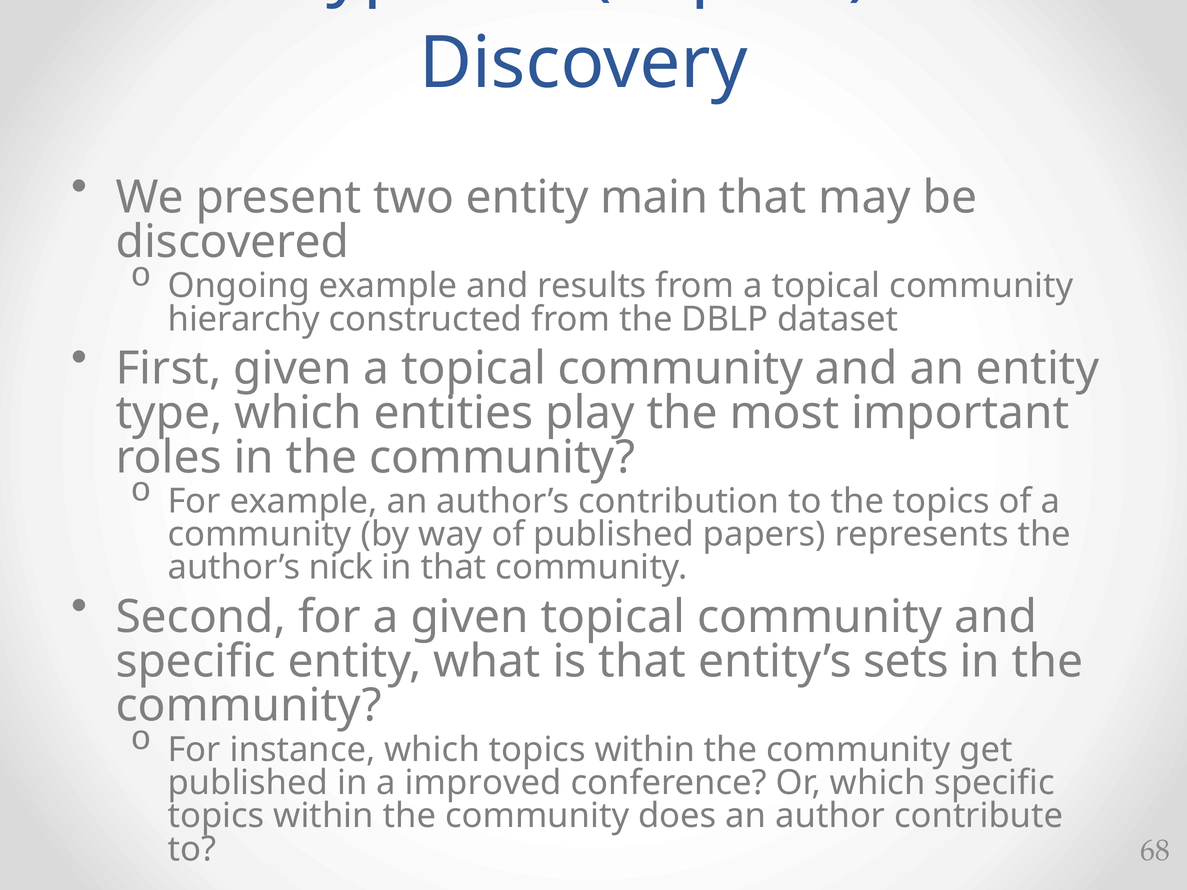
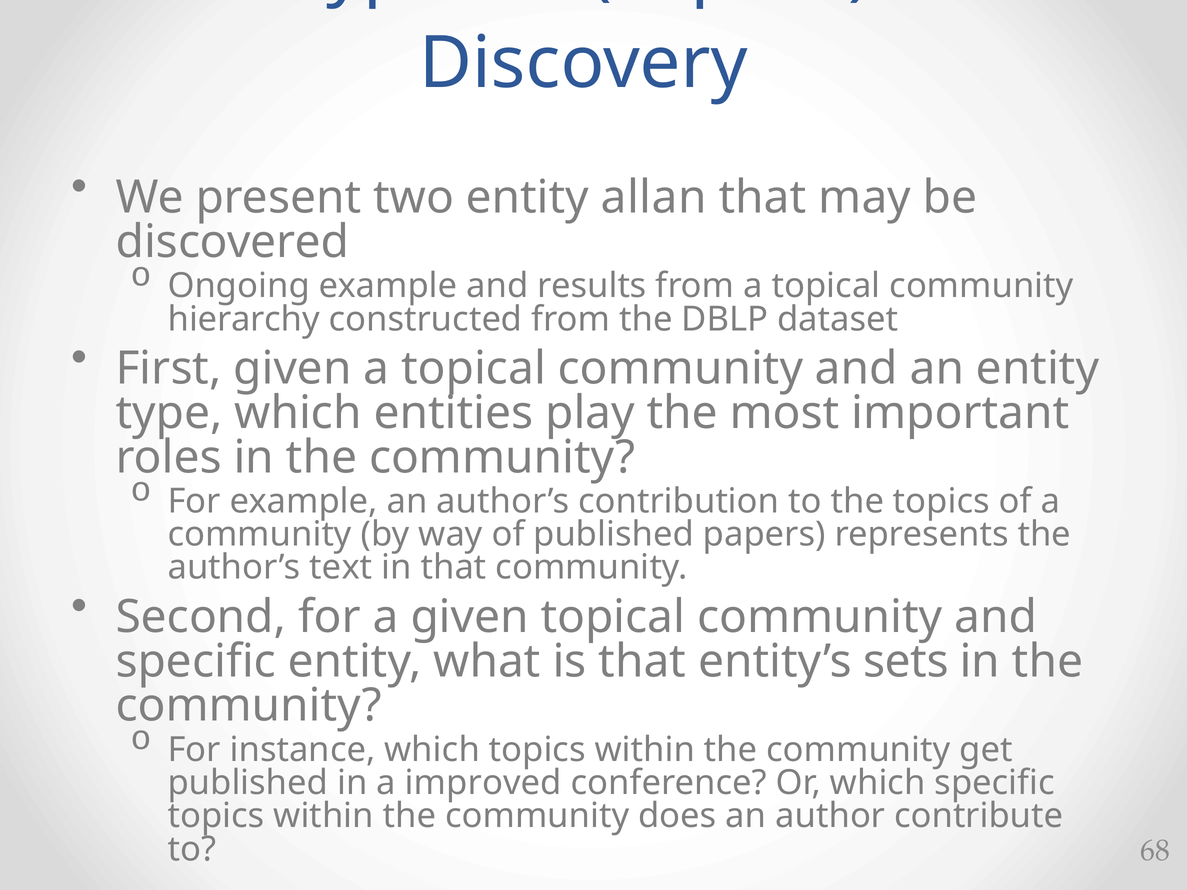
main: main -> allan
nick: nick -> text
